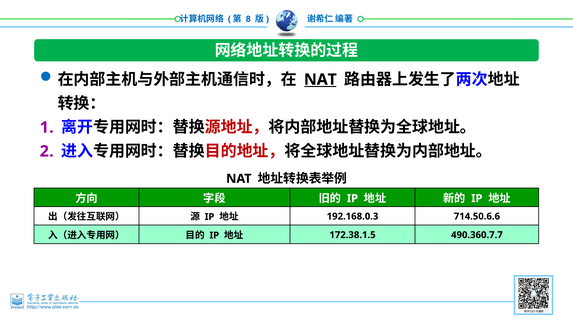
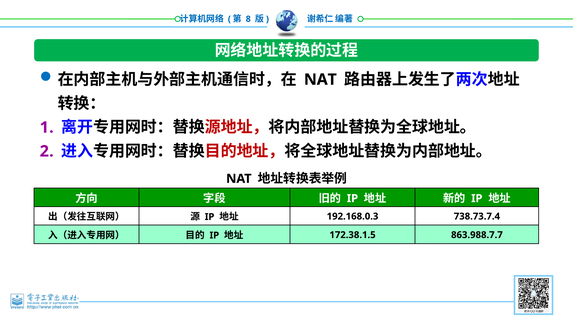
NAT at (320, 79) underline: present -> none
714.50.6.6: 714.50.6.6 -> 738.73.7.4
490.360.7.7: 490.360.7.7 -> 863.988.7.7
